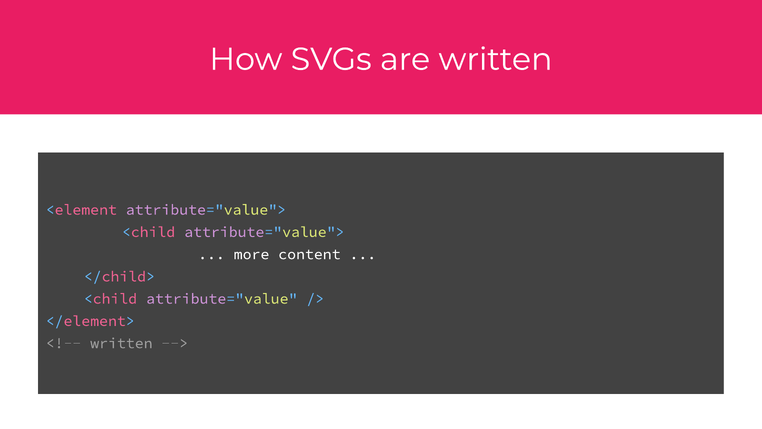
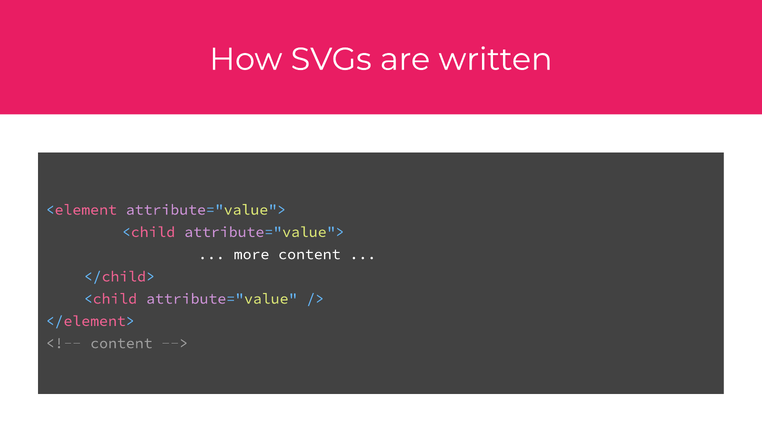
written at (121, 343): written -> content
